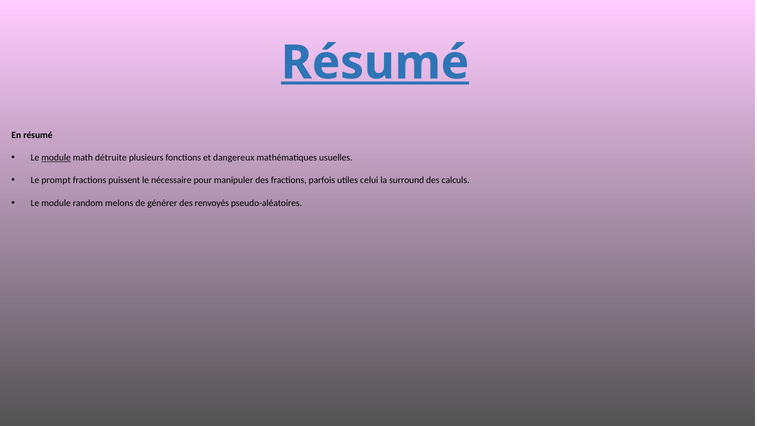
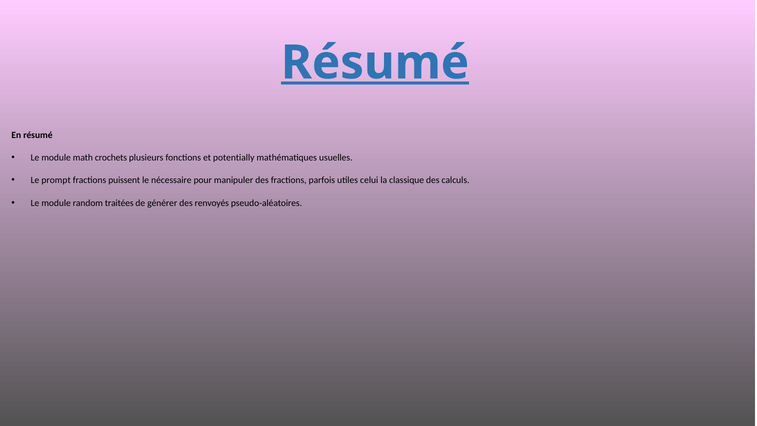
module at (56, 158) underline: present -> none
détruite: détruite -> crochets
dangereux: dangereux -> potentially
surround: surround -> classique
melons: melons -> traitées
